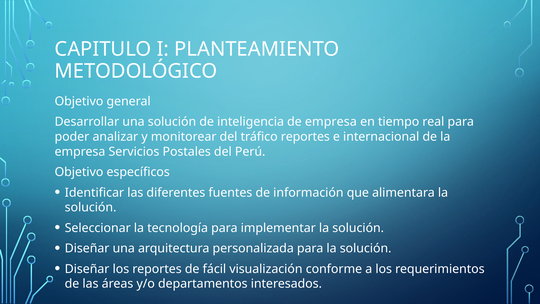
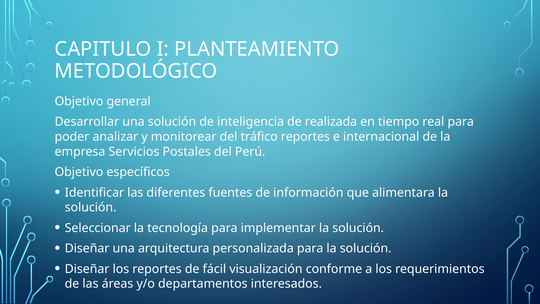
de empresa: empresa -> realizada
